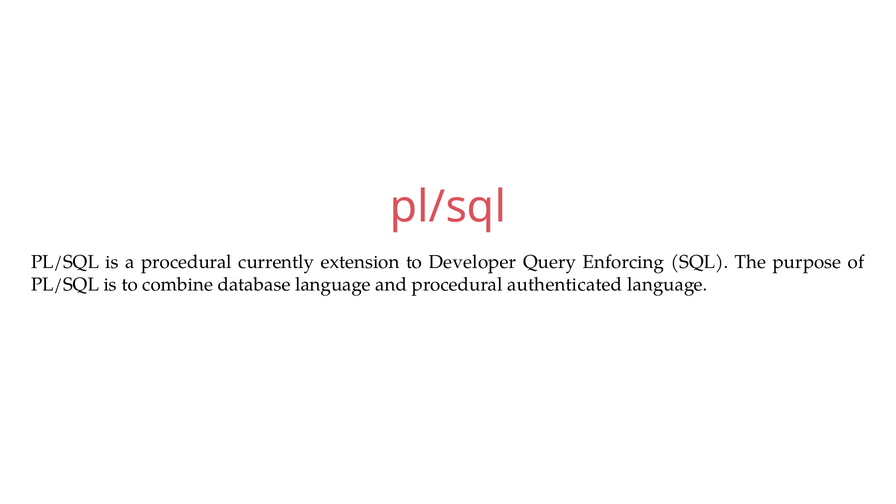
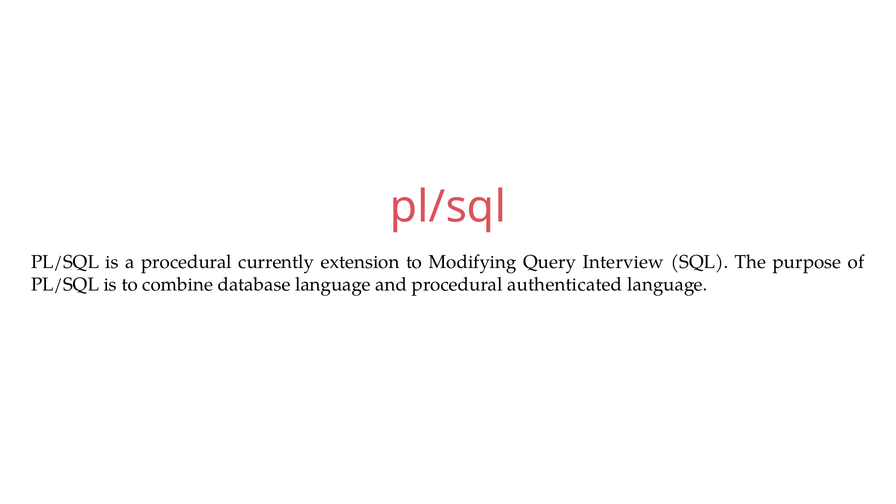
Developer: Developer -> Modifying
Enforcing: Enforcing -> Interview
